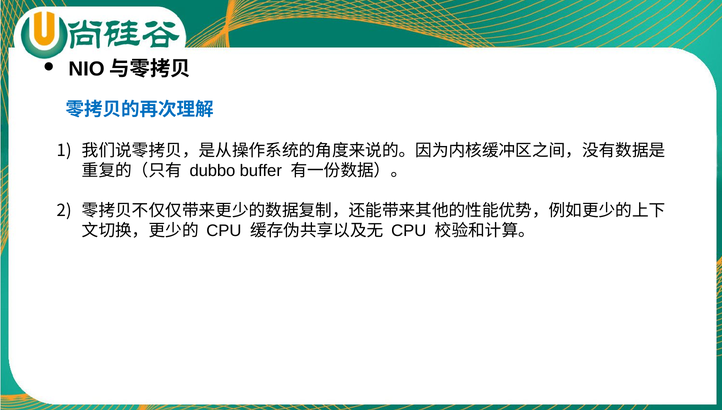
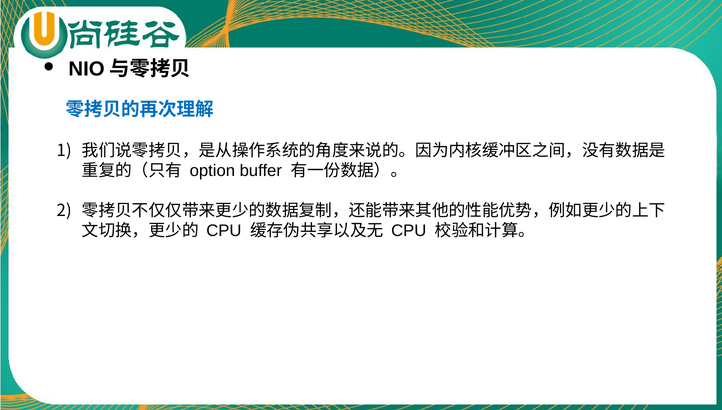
dubbo: dubbo -> option
